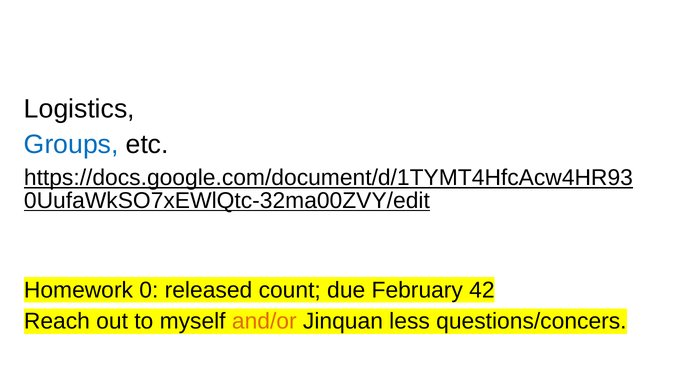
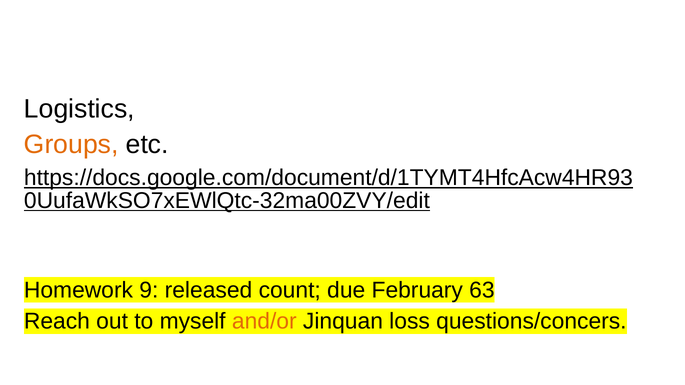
Groups colour: blue -> orange
0: 0 -> 9
42: 42 -> 63
less: less -> loss
